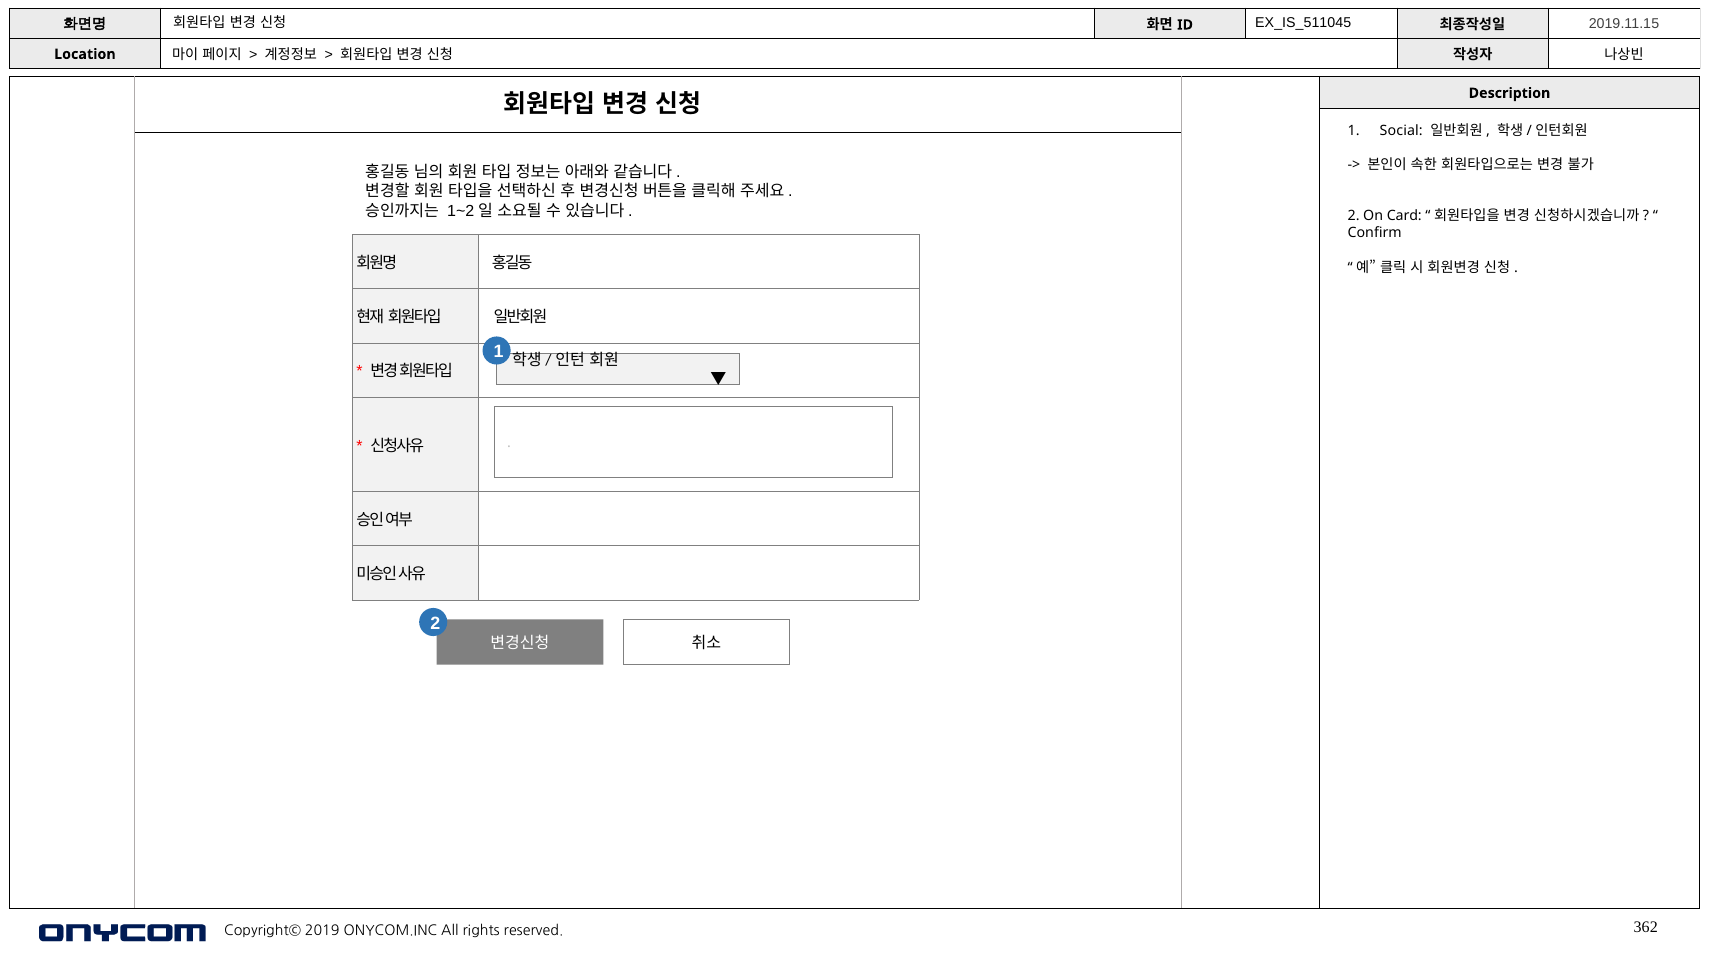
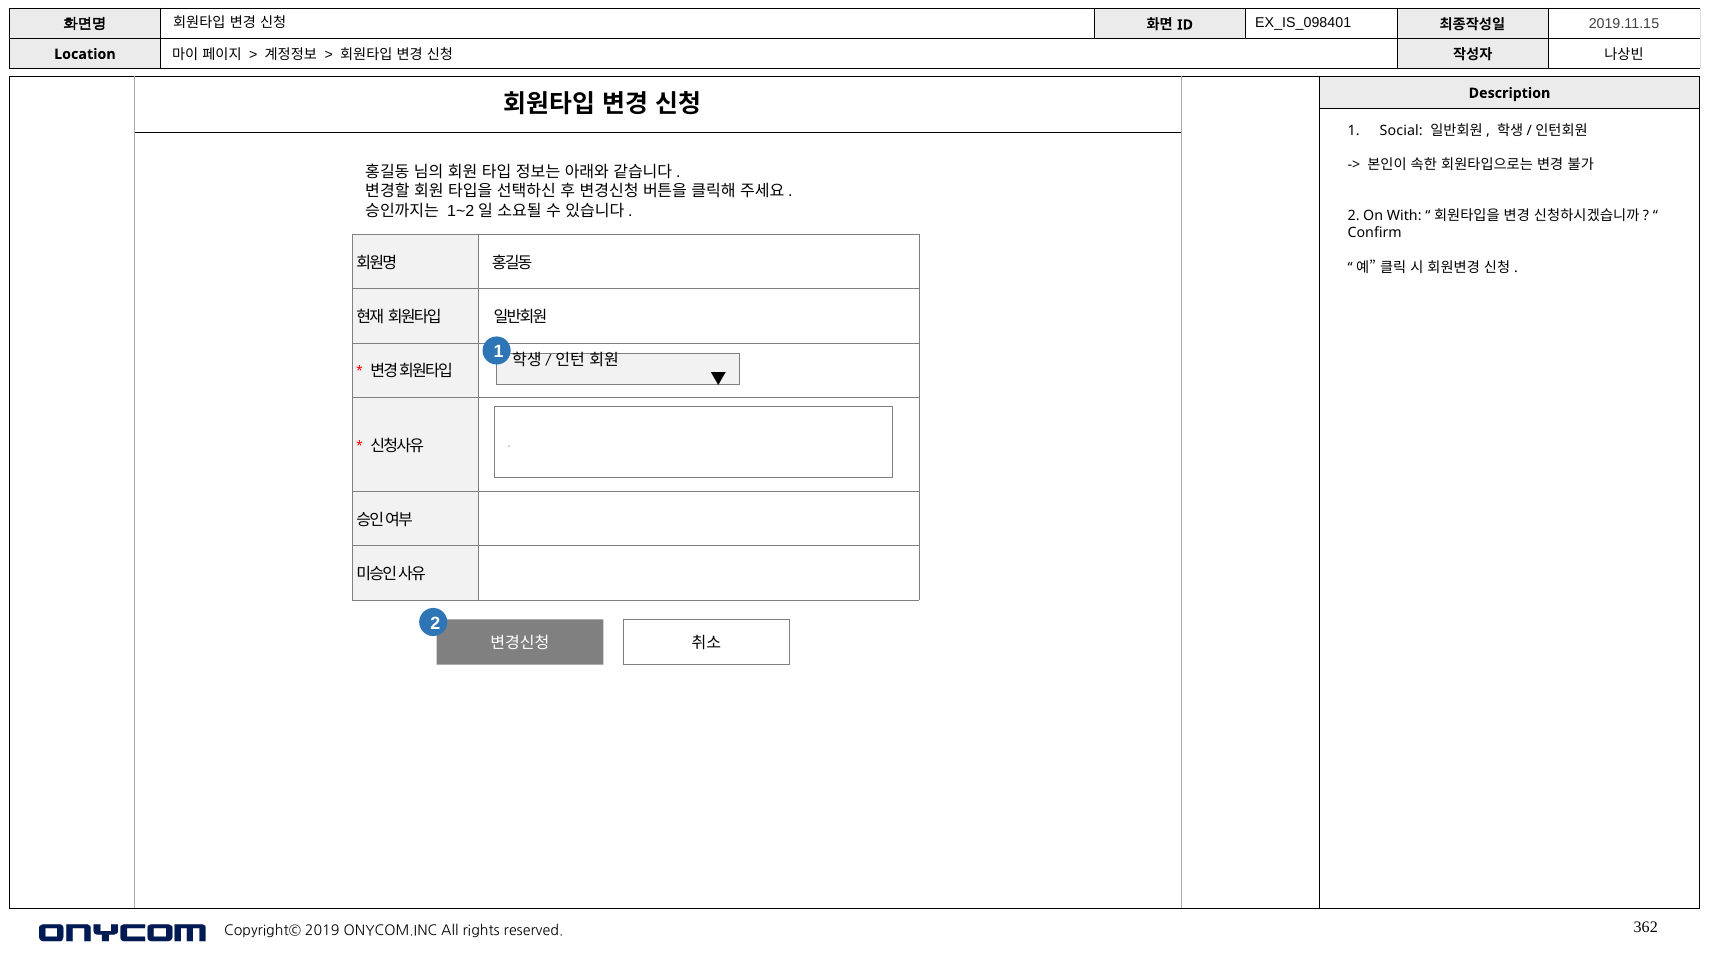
EX_IS_511045: EX_IS_511045 -> EX_IS_098401
Card: Card -> With
